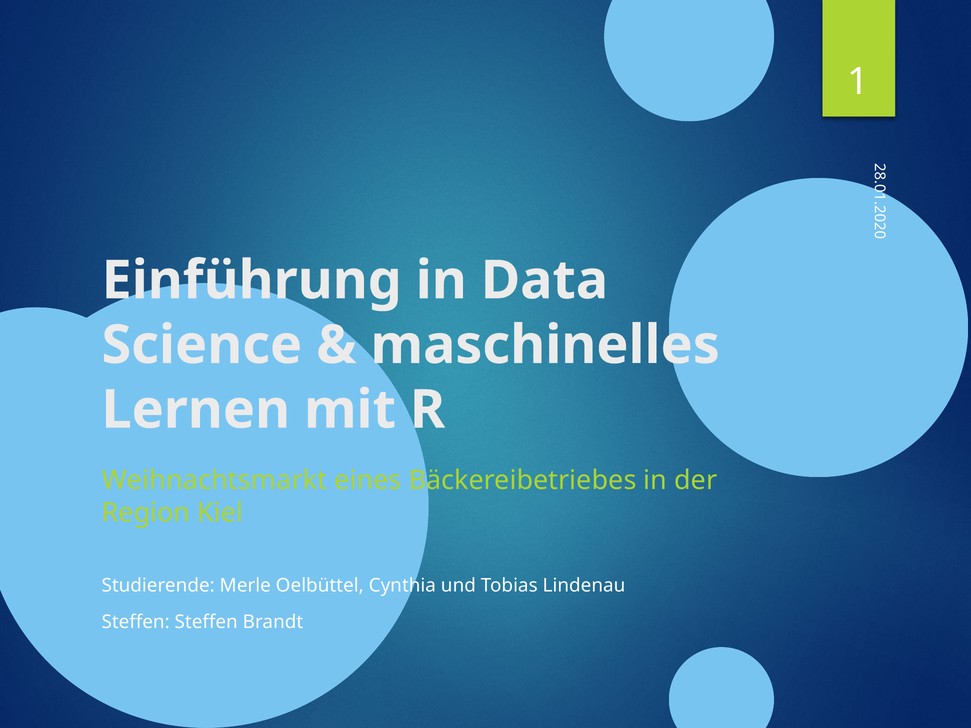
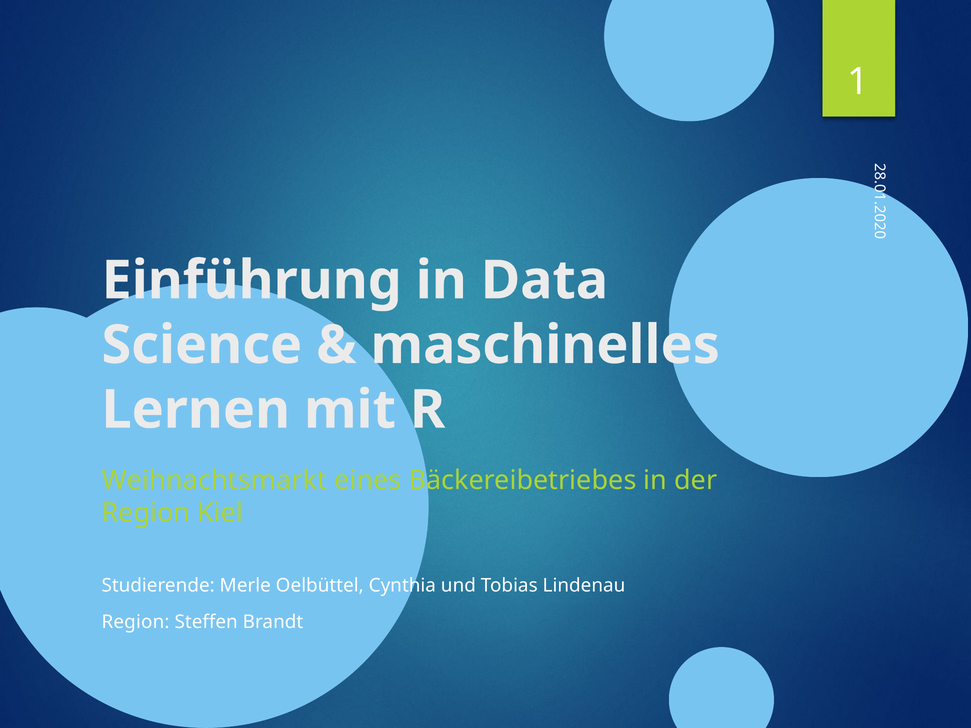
Steffen at (136, 622): Steffen -> Region
